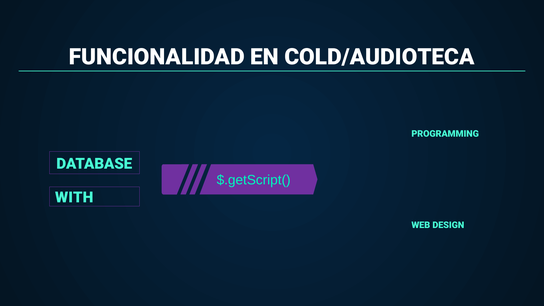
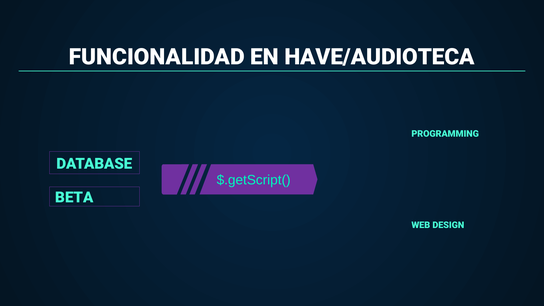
COLD/AUDIOTECA: COLD/AUDIOTECA -> HAVE/AUDIOTECA
WITH: WITH -> BETA
